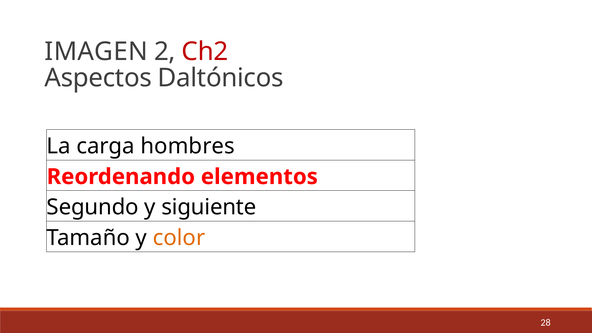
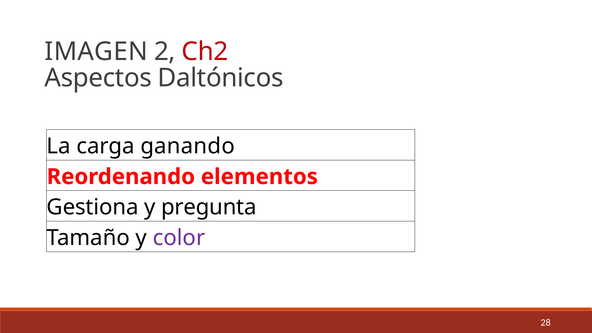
hombres: hombres -> ganando
Segundo: Segundo -> Gestiona
siguiente: siguiente -> pregunta
color colour: orange -> purple
